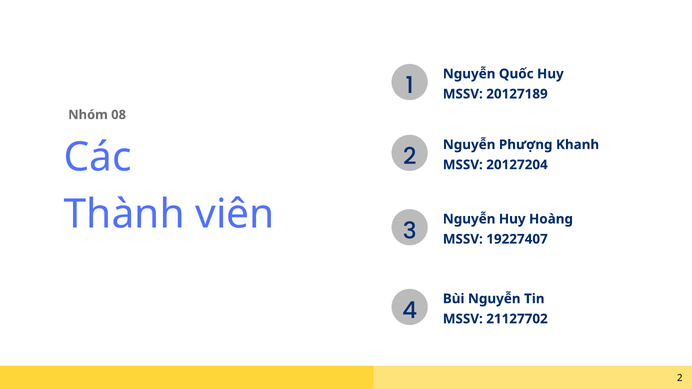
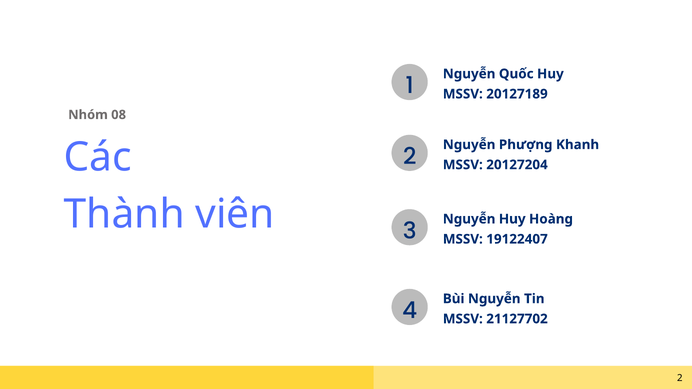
19227407: 19227407 -> 19122407
